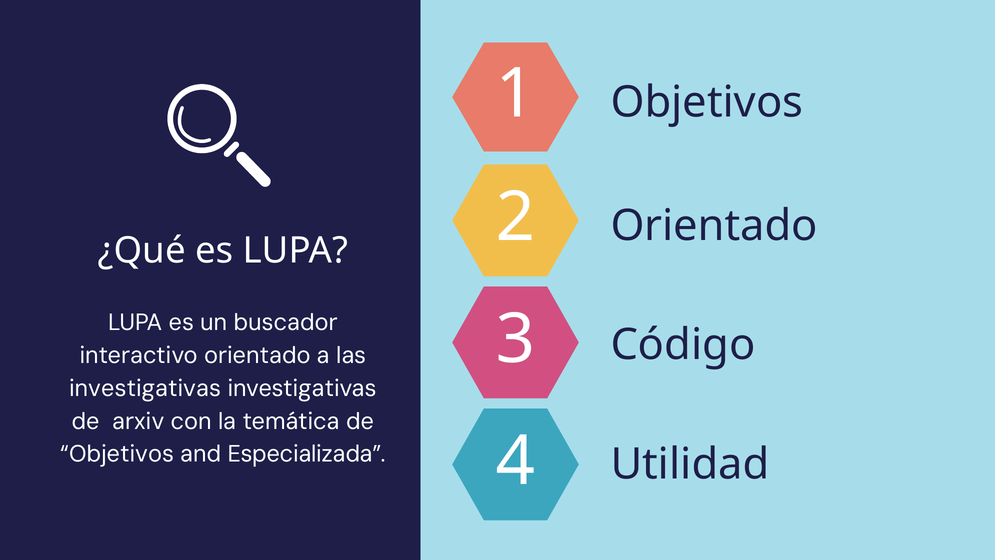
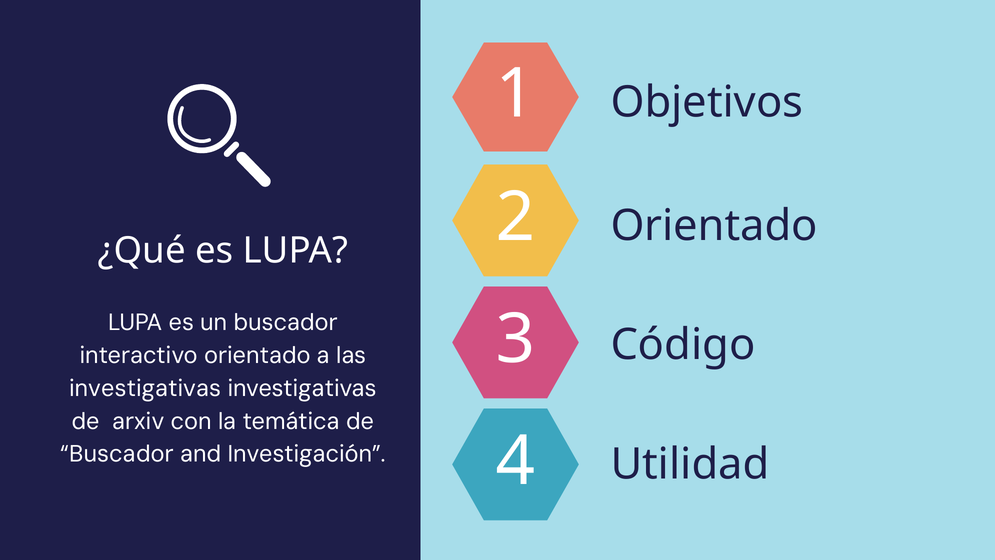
Objetivos at (117, 454): Objetivos -> Buscador
Especializada: Especializada -> Investigación
